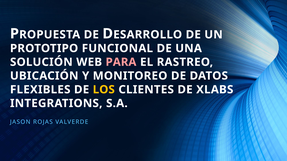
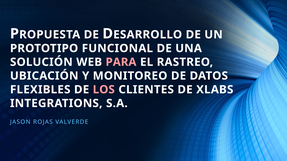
LOS colour: yellow -> pink
